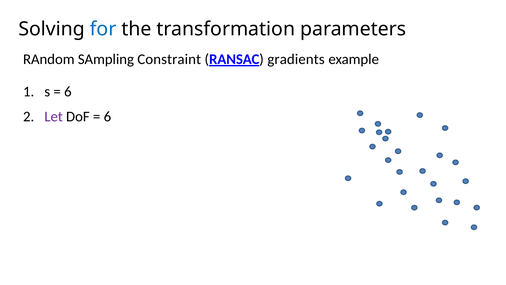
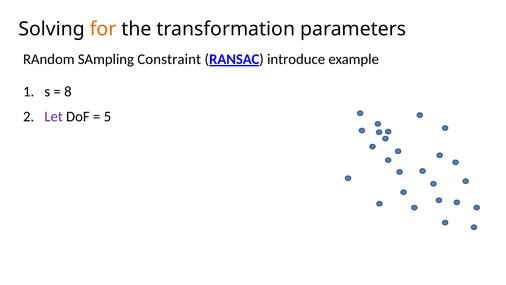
for colour: blue -> orange
gradients: gradients -> introduce
6 at (68, 91): 6 -> 8
6 at (107, 117): 6 -> 5
